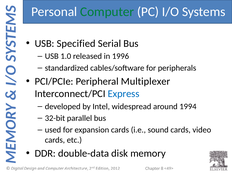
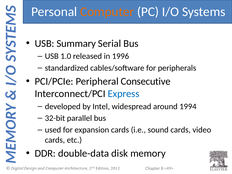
Computer colour: green -> orange
Specified: Specified -> Summary
Multiplexer: Multiplexer -> Consecutive
